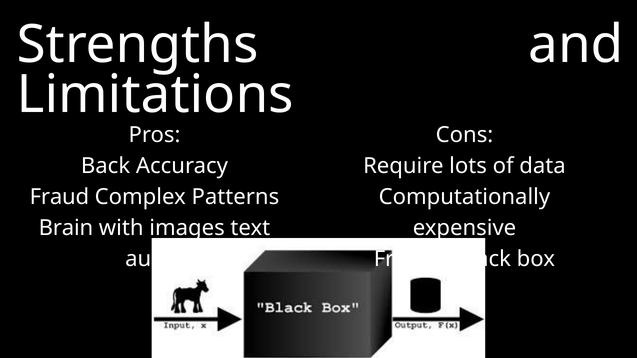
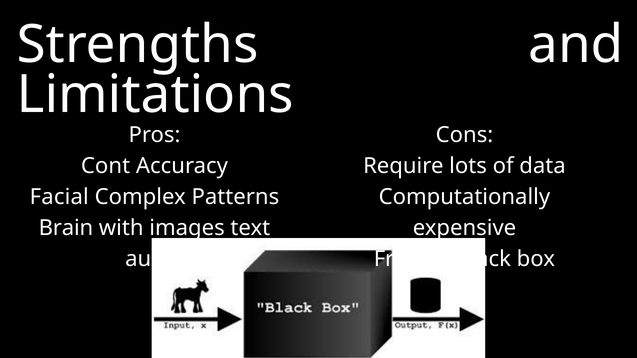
Back: Back -> Cont
Fraud at (59, 197): Fraud -> Facial
